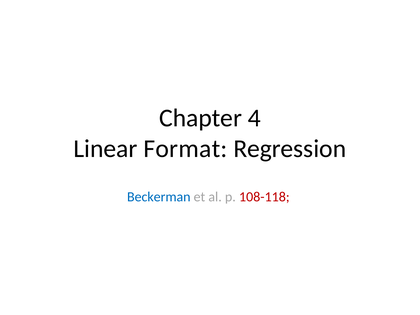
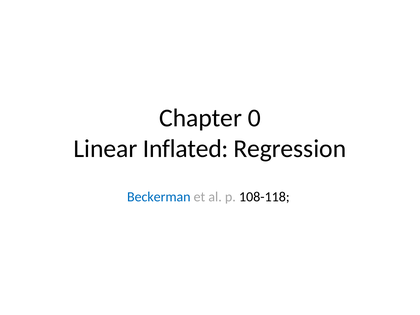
4: 4 -> 0
Format: Format -> Inflated
108-118 colour: red -> black
